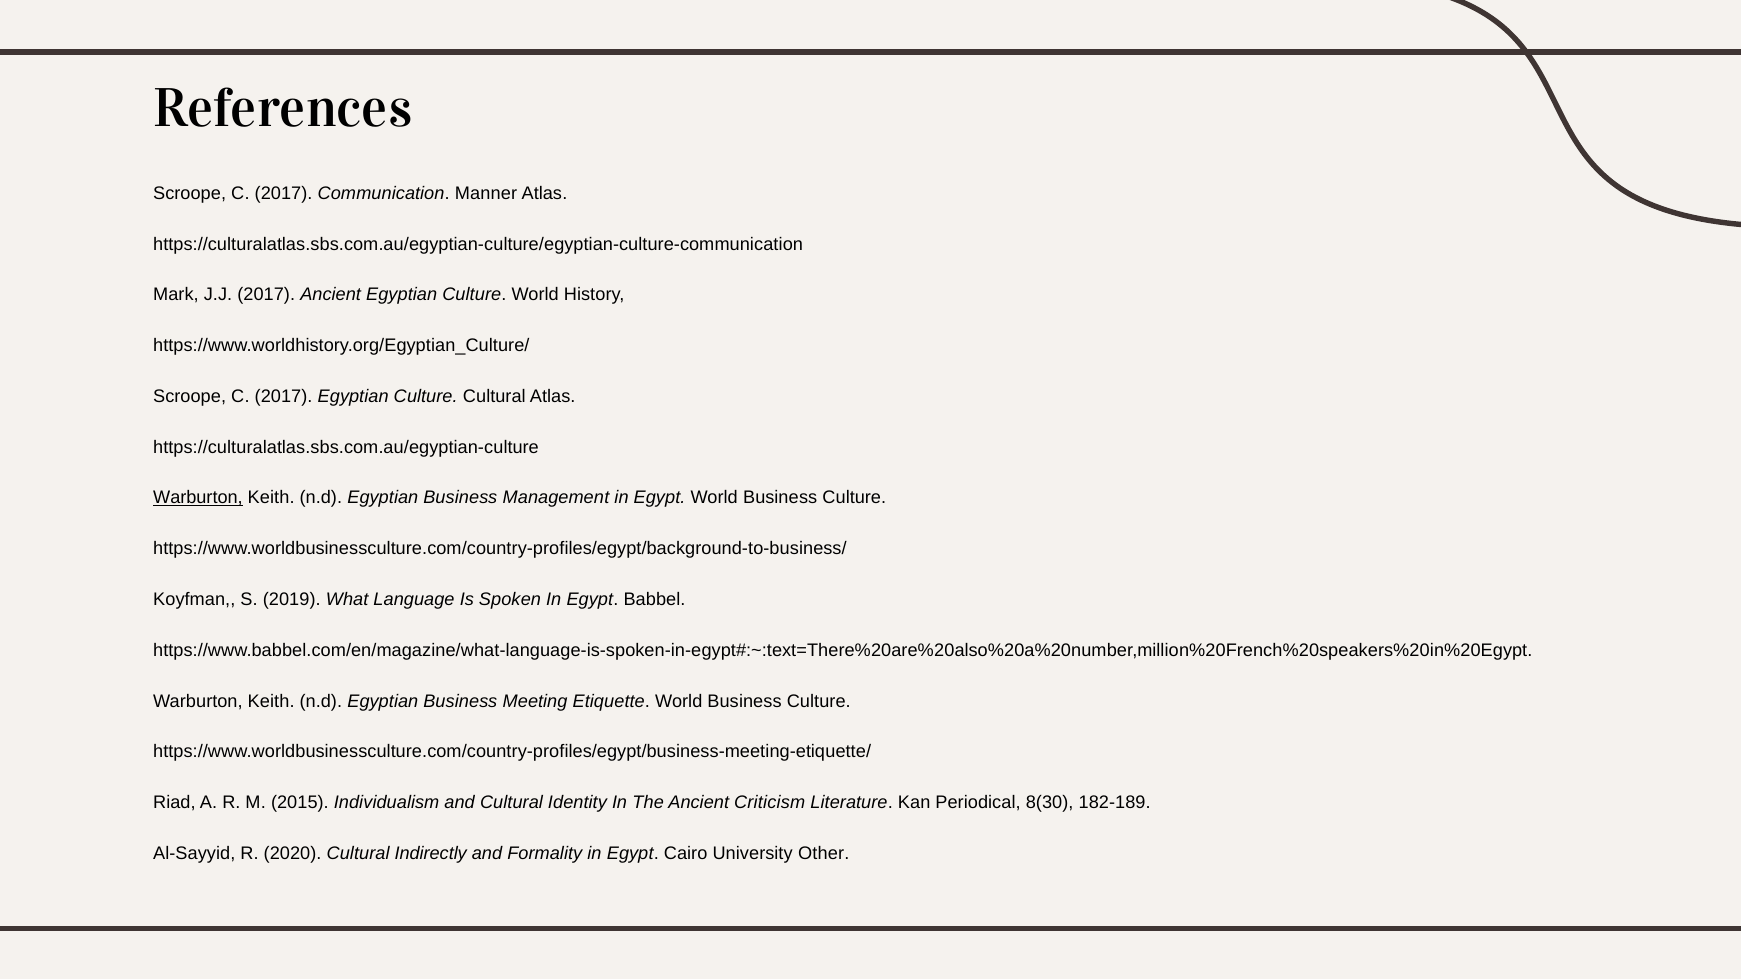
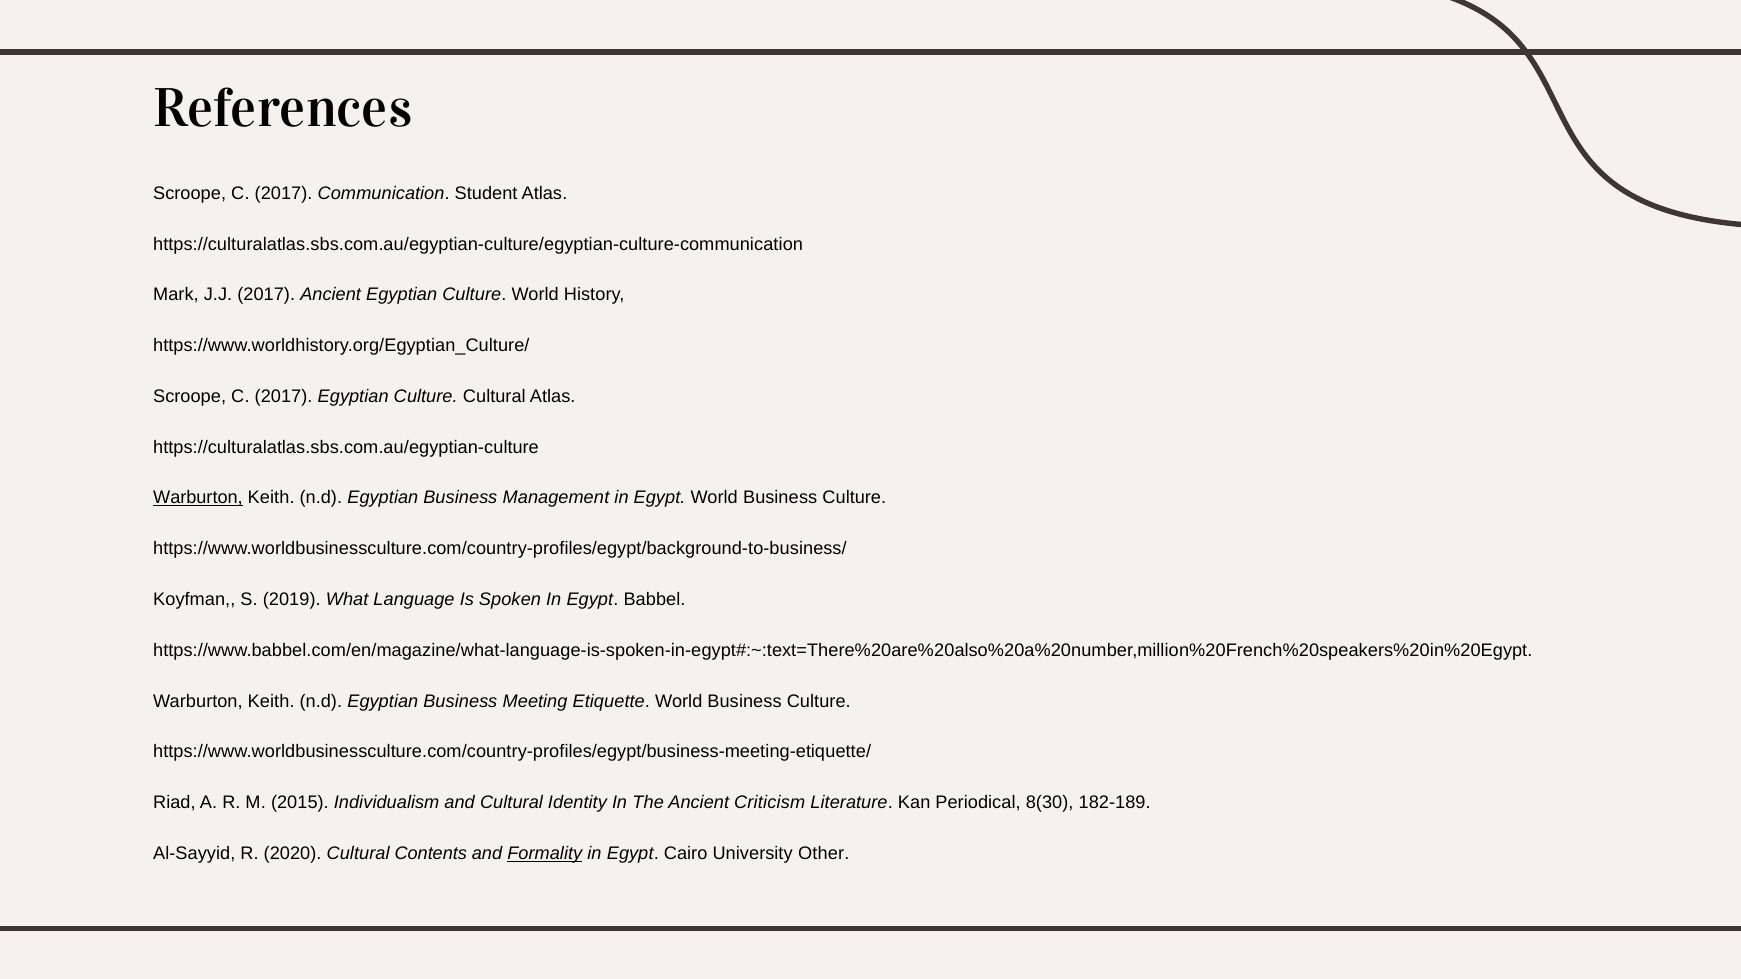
Manner: Manner -> Student
Indirectly: Indirectly -> Contents
Formality underline: none -> present
